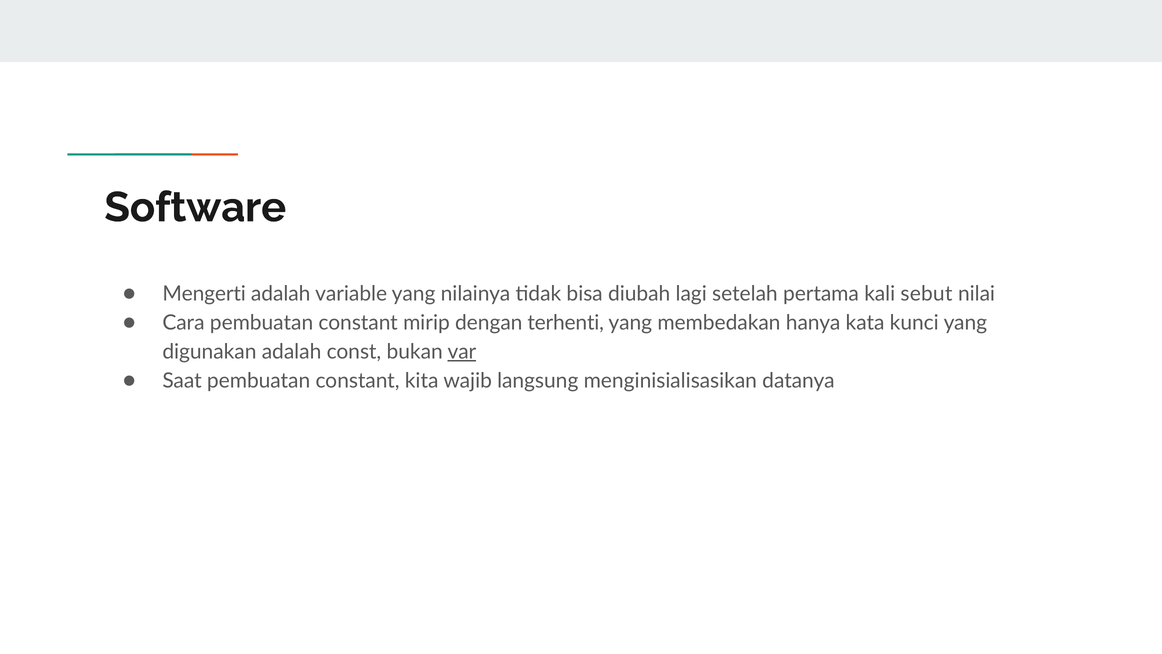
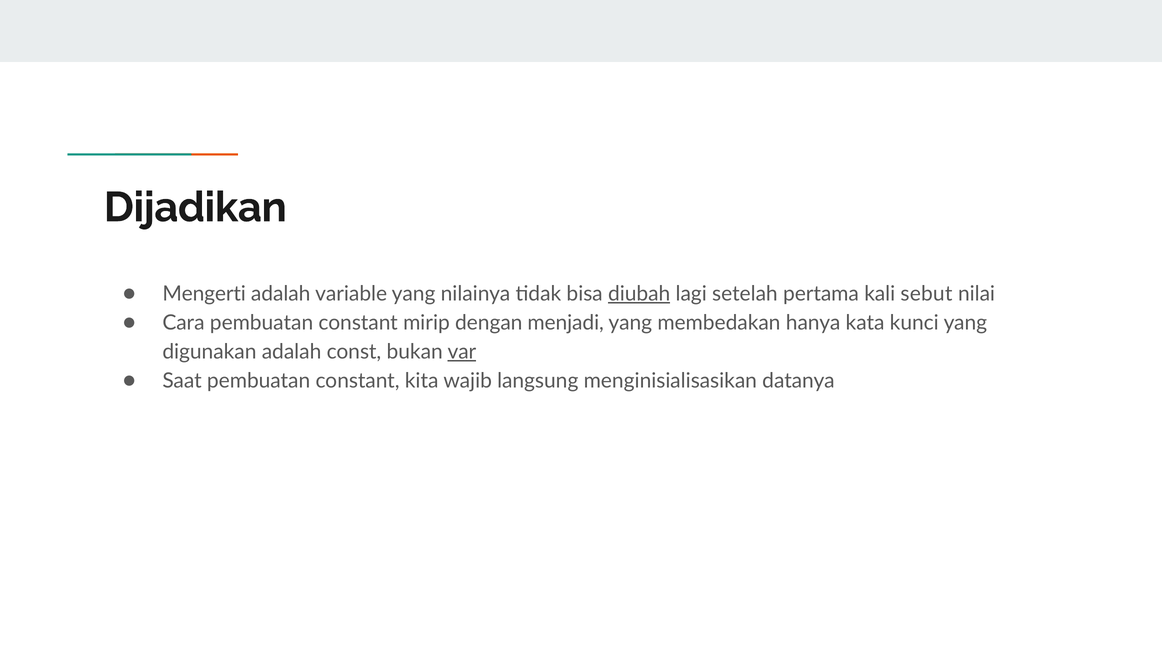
Software: Software -> Dijadikan
diubah underline: none -> present
terhenti: terhenti -> menjadi
